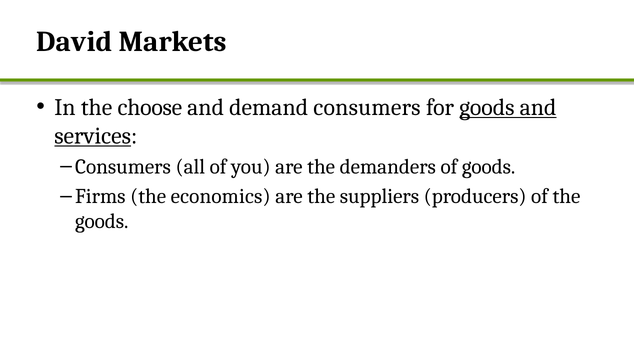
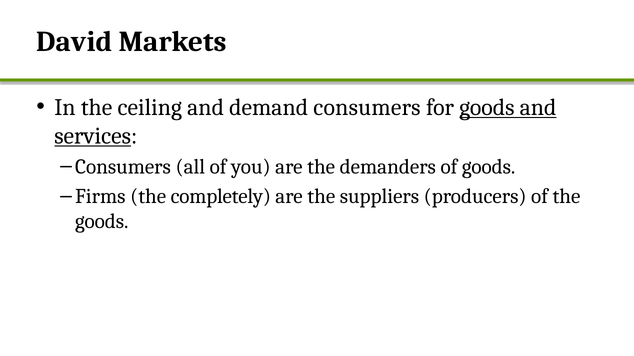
choose: choose -> ceiling
economics: economics -> completely
